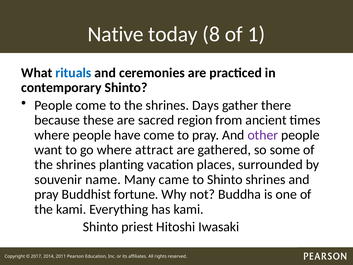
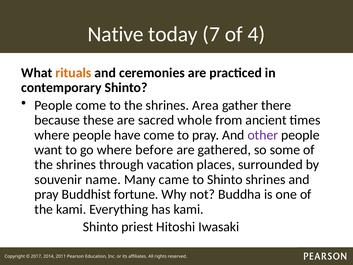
8: 8 -> 7
1: 1 -> 4
rituals colour: blue -> orange
Days: Days -> Area
region: region -> whole
attract: attract -> before
planting: planting -> through
